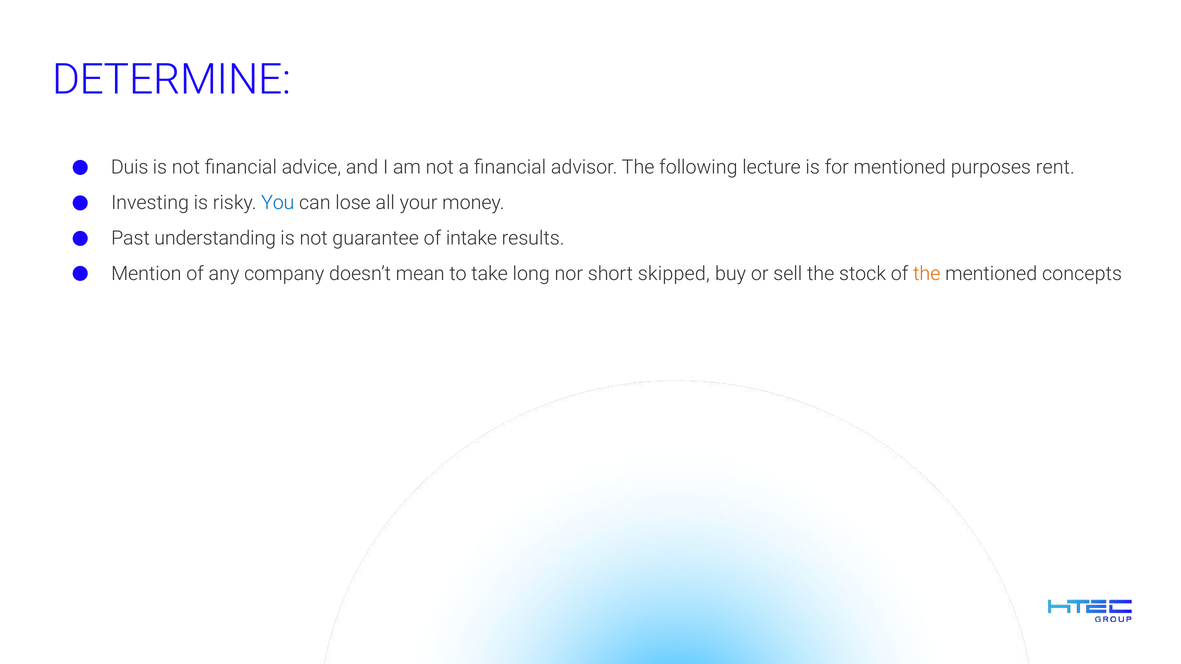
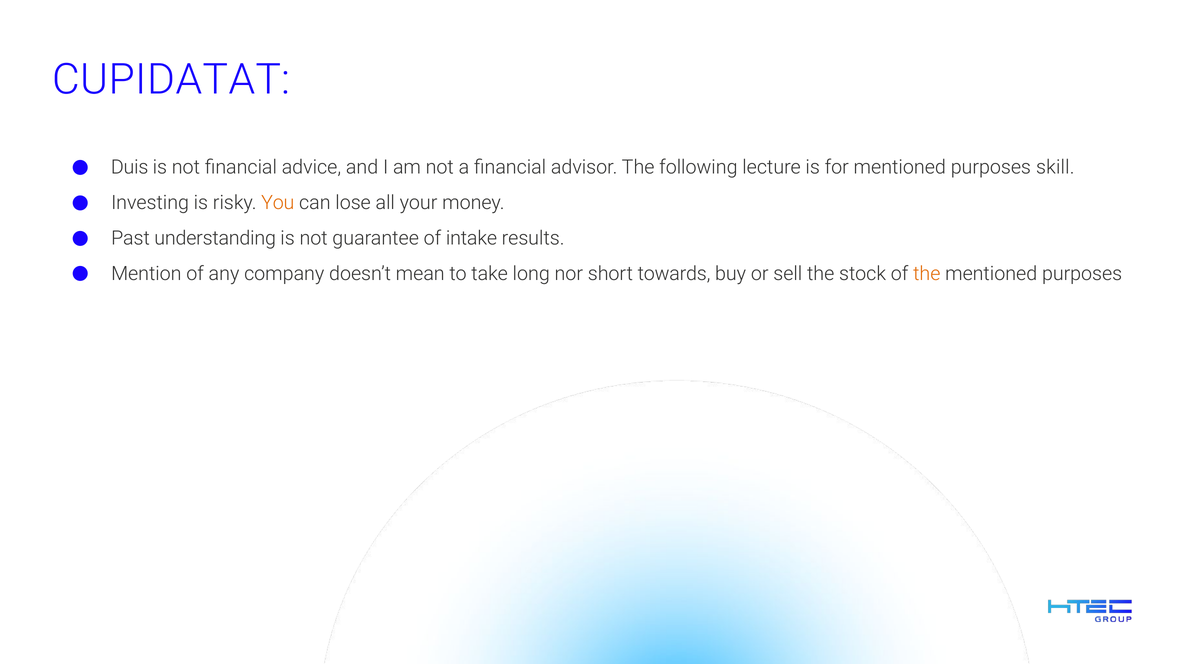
DETERMINE: DETERMINE -> CUPIDATAT
rent: rent -> skill
You colour: blue -> orange
skipped: skipped -> towards
concepts at (1082, 274): concepts -> purposes
